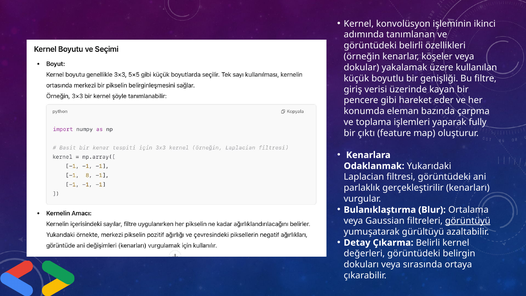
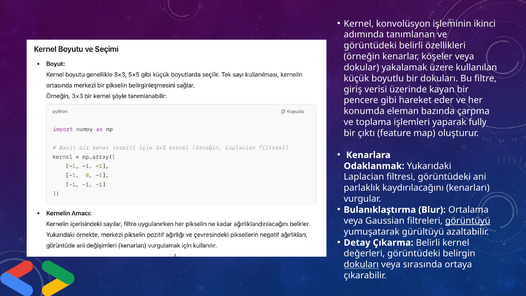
bir genişliği: genişliği -> dokuları
gerçekleştirilir: gerçekleştirilir -> kaydırılacağını
dokuları at (361, 264) underline: none -> present
